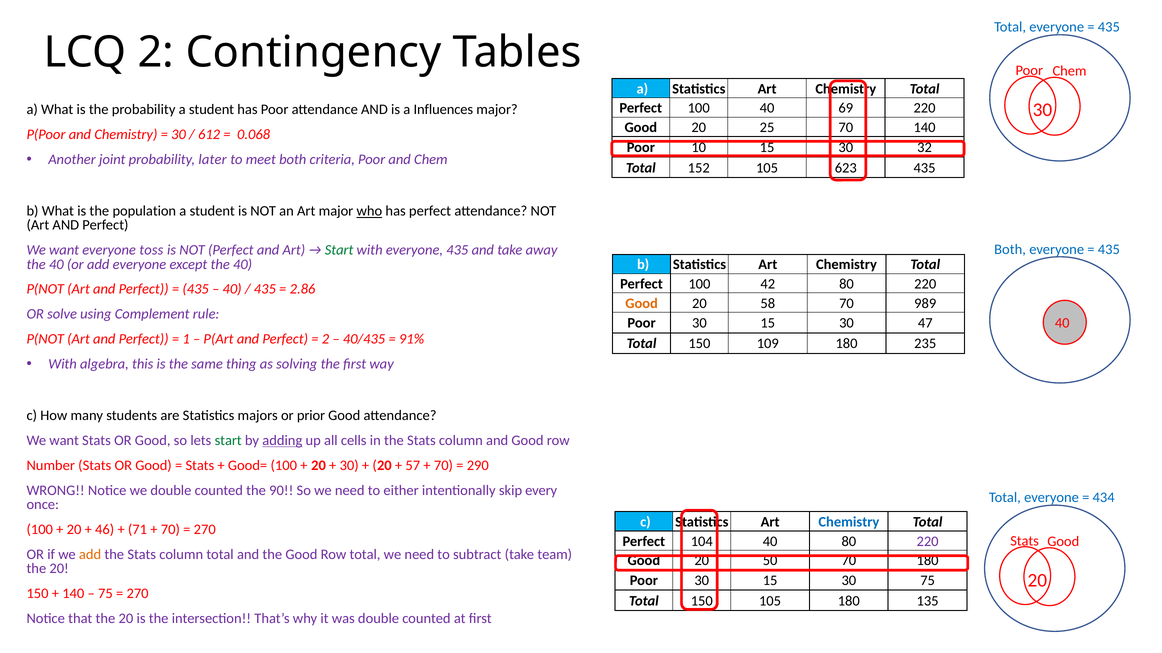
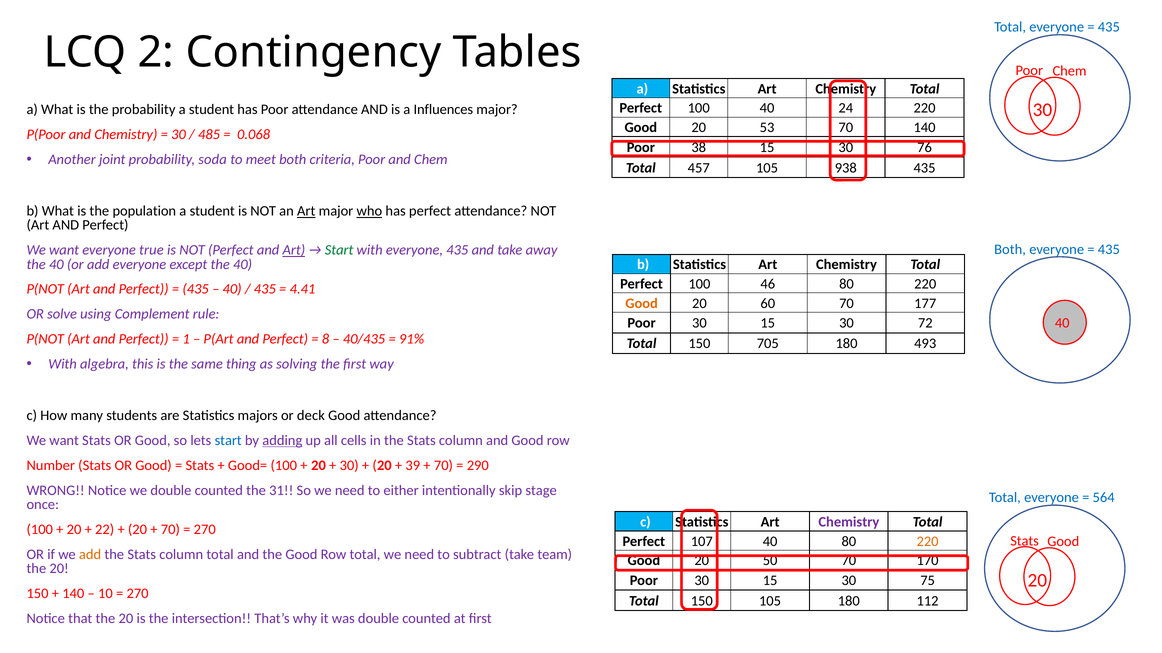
69: 69 -> 24
25: 25 -> 53
612: 612 -> 485
10: 10 -> 38
32: 32 -> 76
later: later -> soda
152: 152 -> 457
623: 623 -> 938
Art at (306, 211) underline: none -> present
toss: toss -> true
Art at (294, 250) underline: none -> present
42: 42 -> 46
2.86: 2.86 -> 4.41
58: 58 -> 60
989: 989 -> 177
47: 47 -> 72
2 at (325, 339): 2 -> 8
109: 109 -> 705
235: 235 -> 493
prior: prior -> deck
start at (228, 441) colour: green -> blue
57: 57 -> 39
90: 90 -> 31
every: every -> stage
434: 434 -> 564
Chemistry at (849, 522) colour: blue -> purple
46: 46 -> 22
71 at (138, 530): 71 -> 20
104: 104 -> 107
220 at (928, 542) colour: purple -> orange
70 180: 180 -> 170
75 at (105, 594): 75 -> 10
135: 135 -> 112
